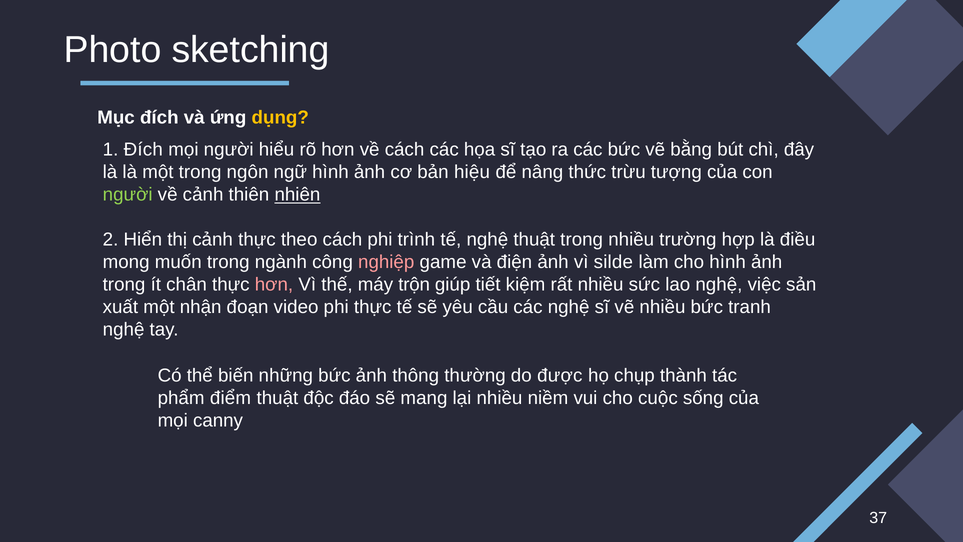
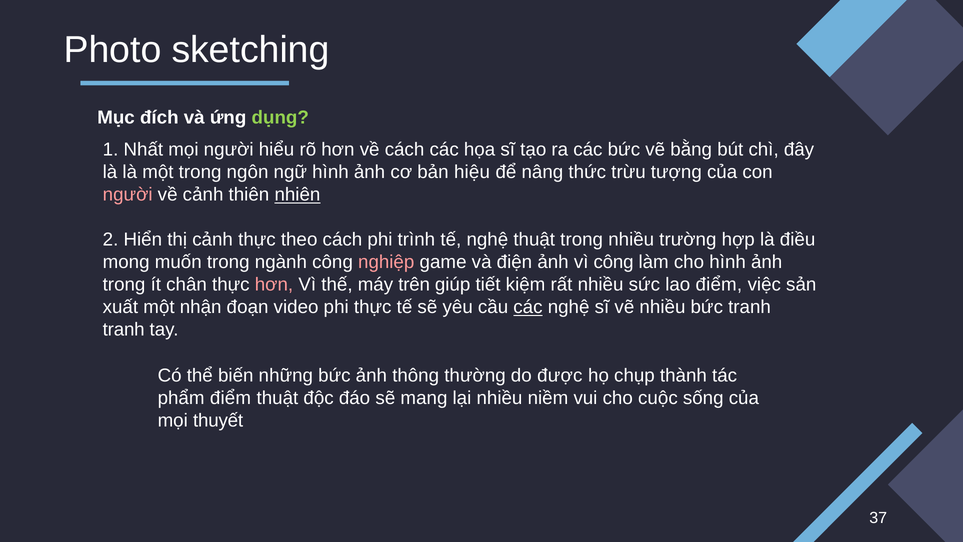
dụng colour: yellow -> light green
1 Đích: Đích -> Nhất
người at (128, 195) colour: light green -> pink
vì silde: silde -> công
trộn: trộn -> trên
lao nghệ: nghệ -> điểm
các at (528, 307) underline: none -> present
nghệ at (124, 330): nghệ -> tranh
canny: canny -> thuyết
